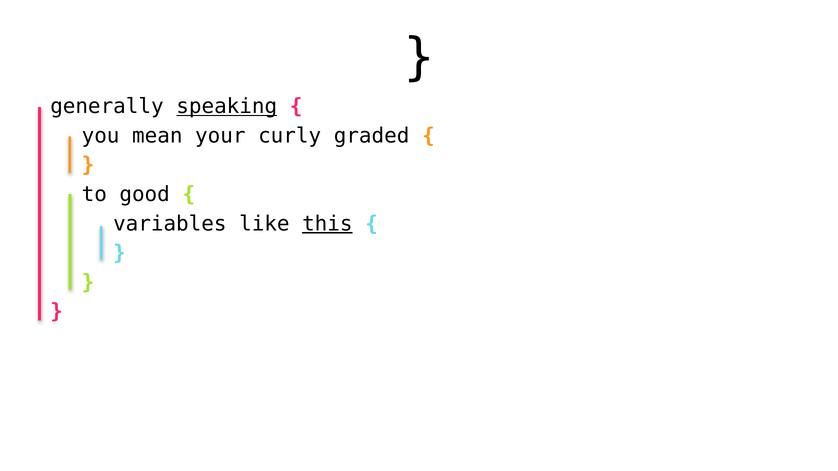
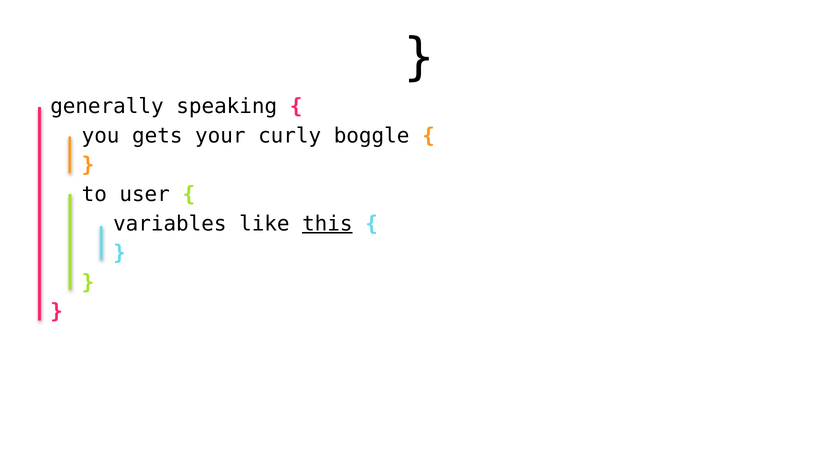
speaking underline: present -> none
mean: mean -> gets
graded: graded -> boggle
good: good -> user
